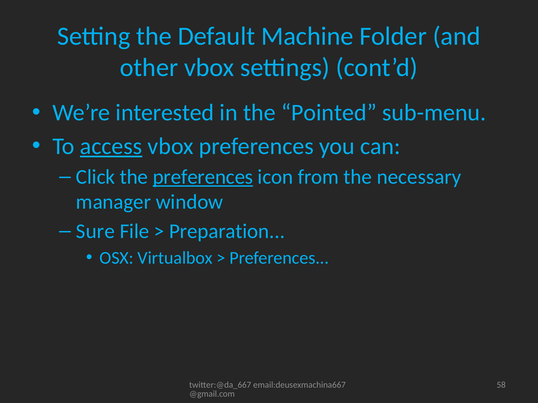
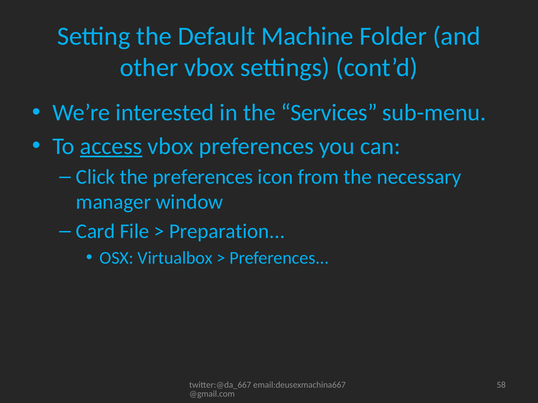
Pointed: Pointed -> Services
preferences at (203, 177) underline: present -> none
Sure: Sure -> Card
